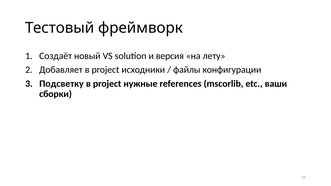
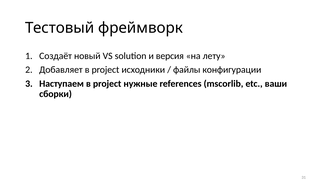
Подсветку: Подсветку -> Наступаем
